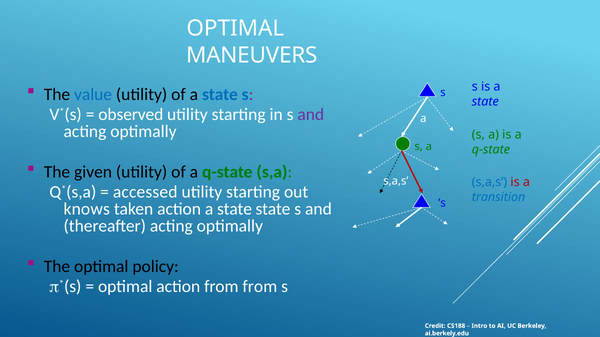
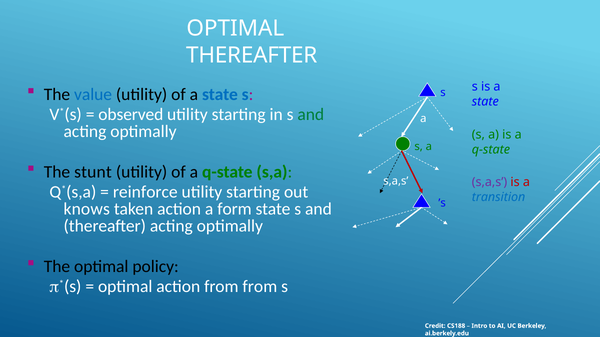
MANEUVERS at (252, 55): MANEUVERS -> THEREAFTER
and at (311, 115) colour: purple -> green
given: given -> stunt
s,a,s at (490, 182) colour: blue -> purple
accessed: accessed -> reinforce
action a state: state -> form
